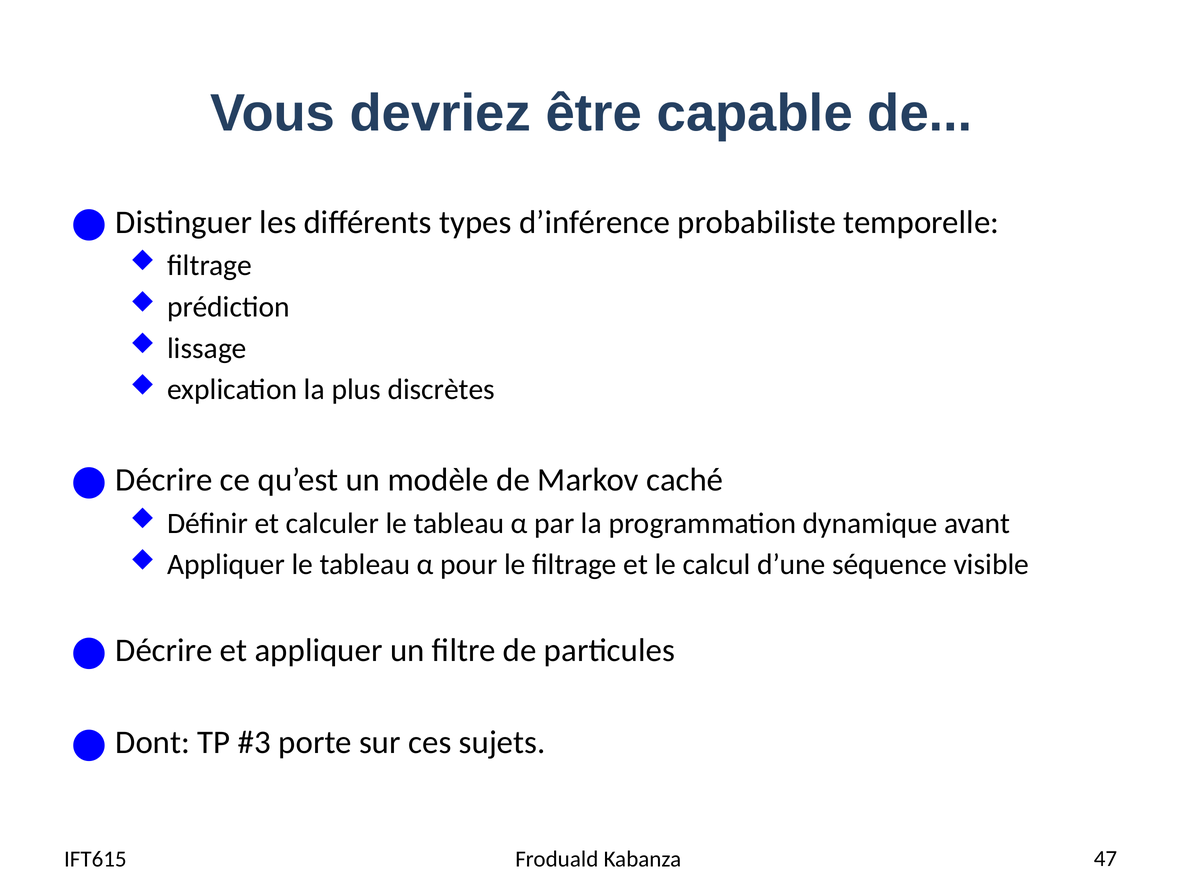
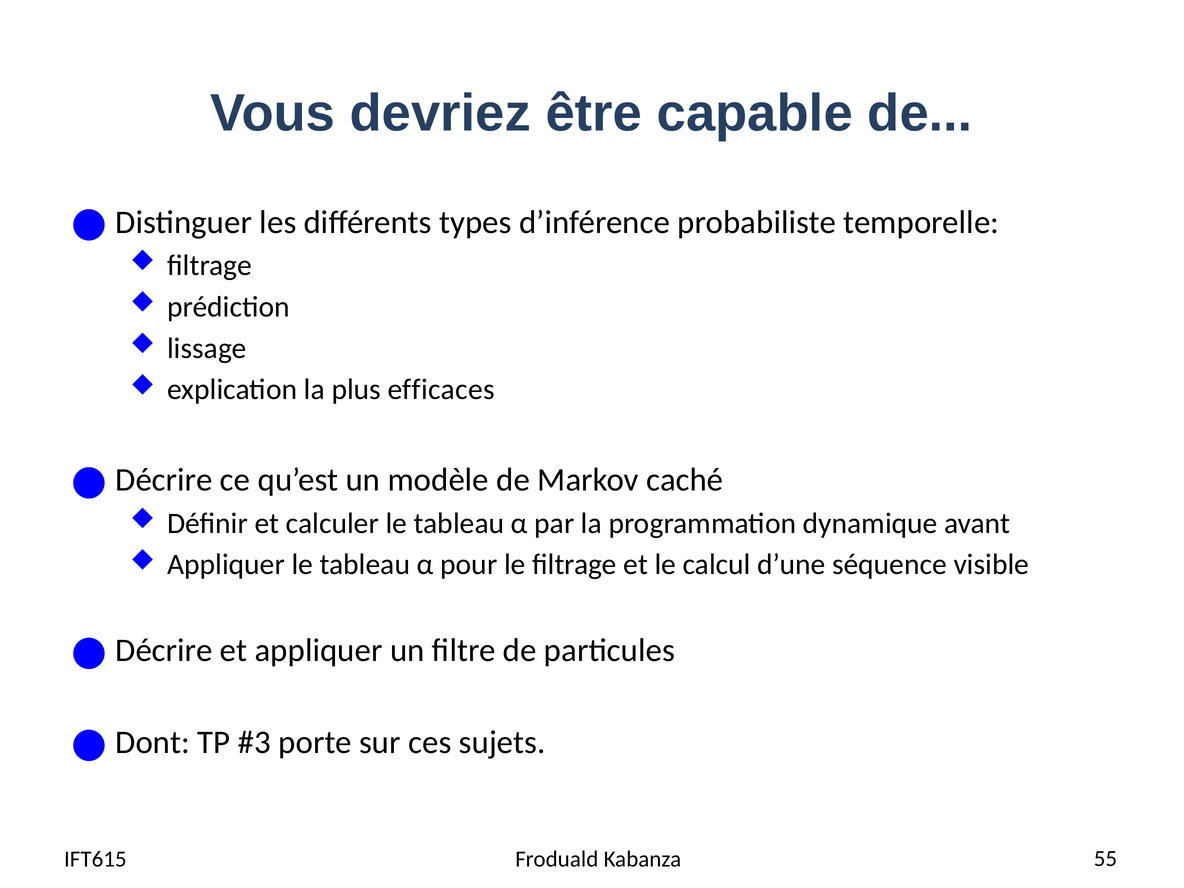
discrètes: discrètes -> efficaces
47: 47 -> 55
